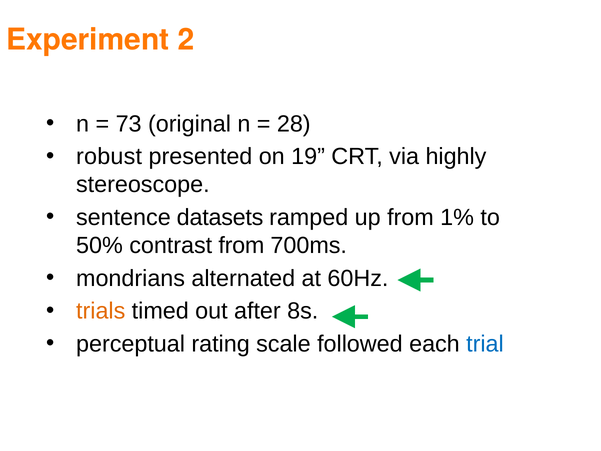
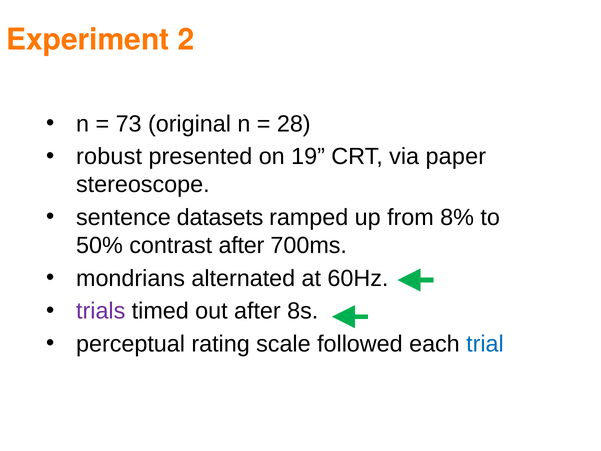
highly: highly -> paper
1%: 1% -> 8%
contrast from: from -> after
trials colour: orange -> purple
